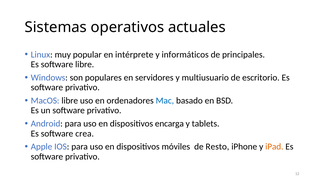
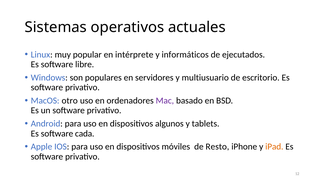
principales: principales -> ejecutados
MacOS libre: libre -> otro
Mac colour: blue -> purple
encarga: encarga -> algunos
crea: crea -> cada
